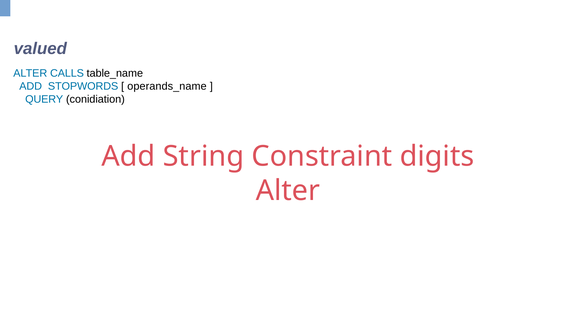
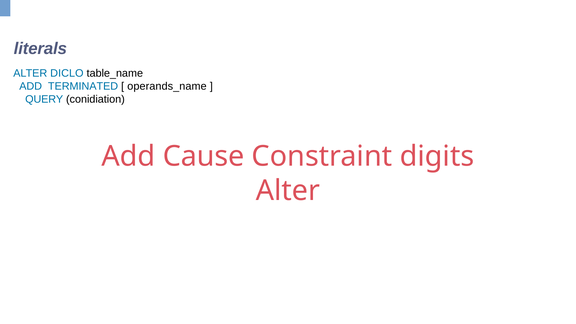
valued: valued -> literals
CALLS: CALLS -> DICLO
STOPWORDS: STOPWORDS -> TERMINATED
String: String -> Cause
